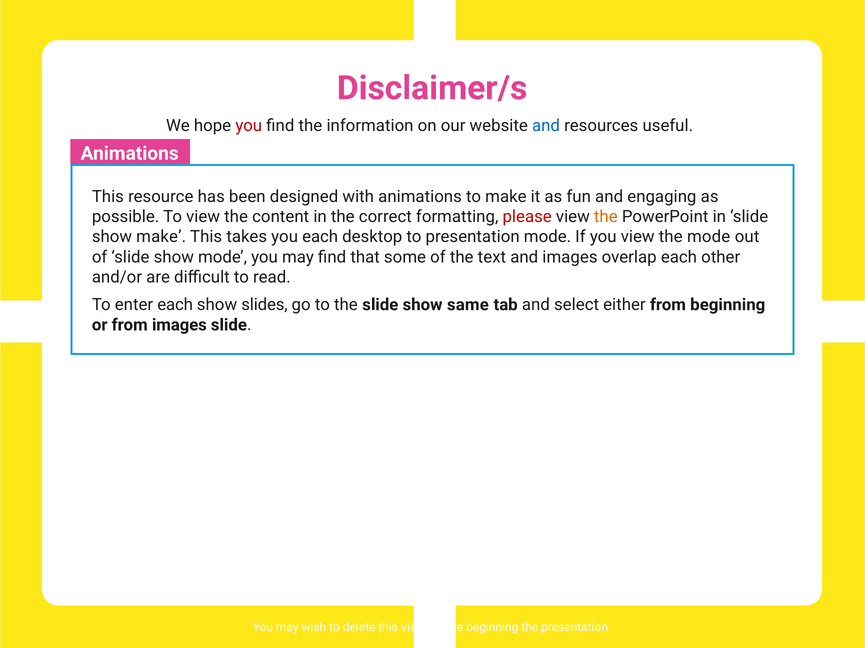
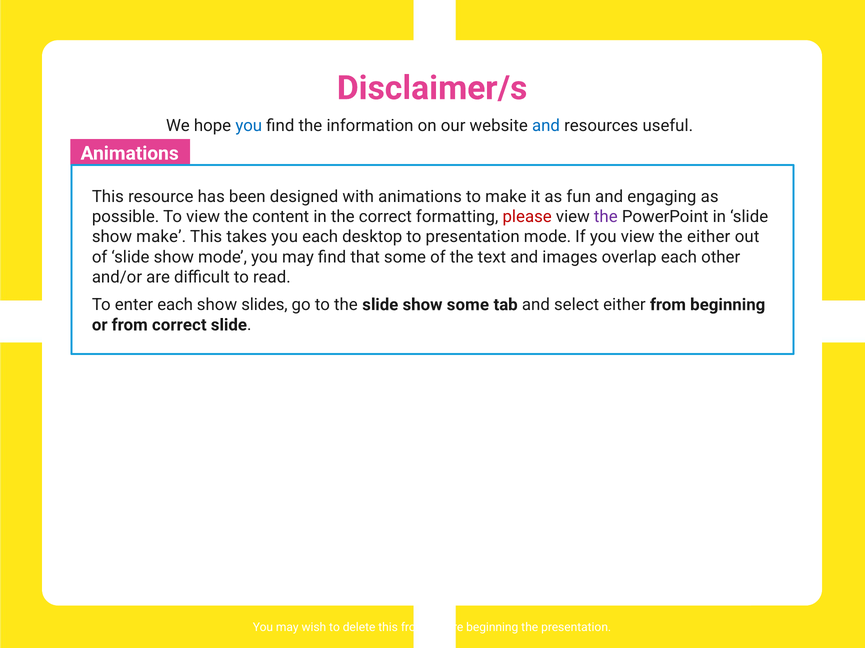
you at (249, 126) colour: red -> blue
the at (606, 217) colour: orange -> purple
the mode: mode -> either
show same: same -> some
from images: images -> correct
this view: view -> from
